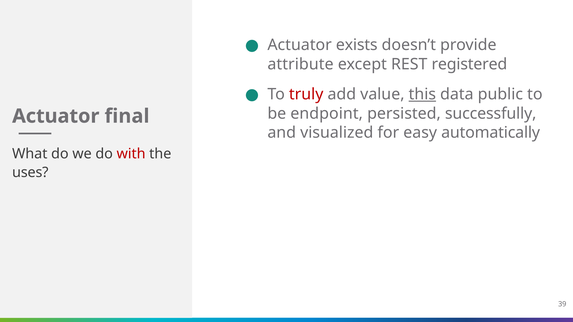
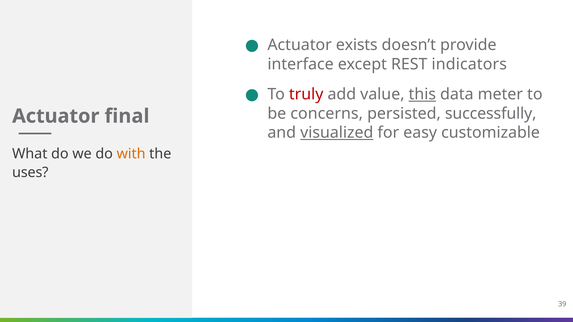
attribute: attribute -> interface
registered: registered -> indicators
public: public -> meter
endpoint: endpoint -> concerns
visualized underline: none -> present
automatically: automatically -> customizable
with colour: red -> orange
